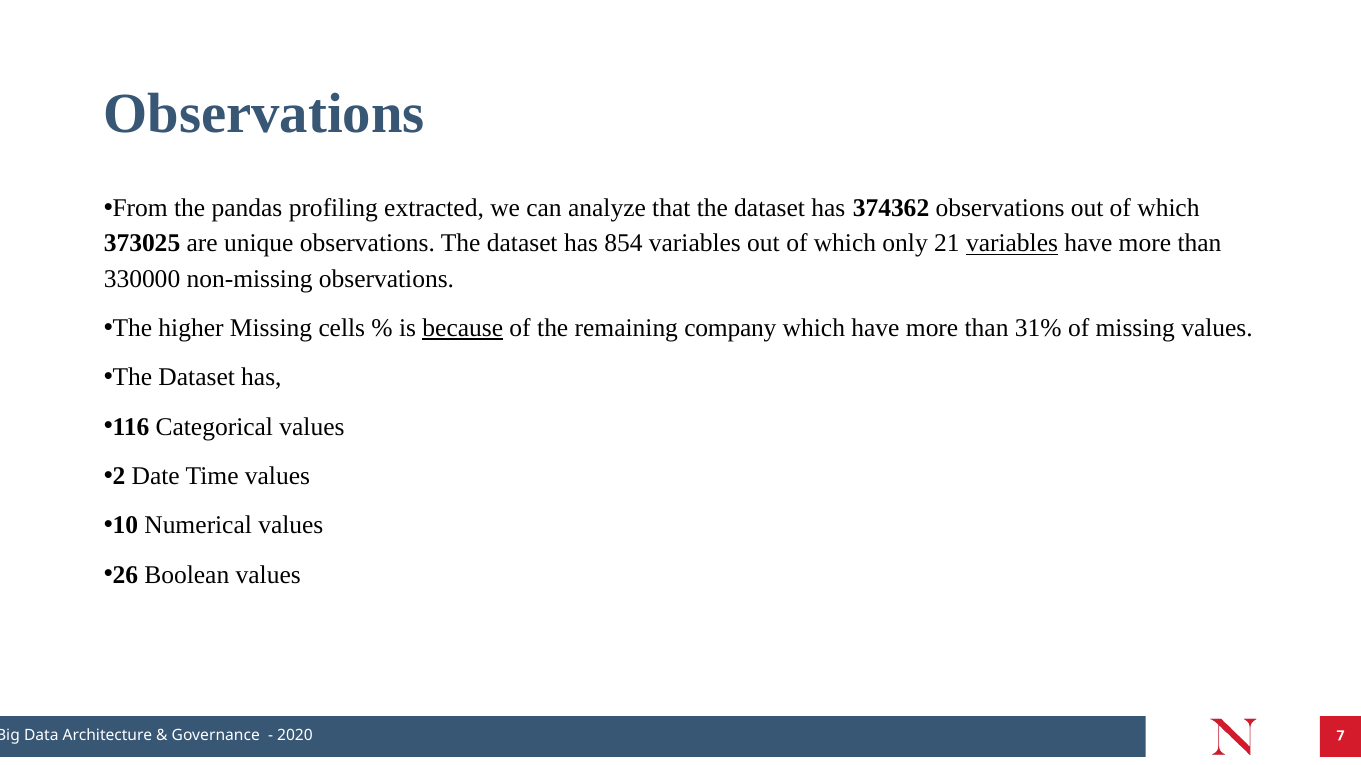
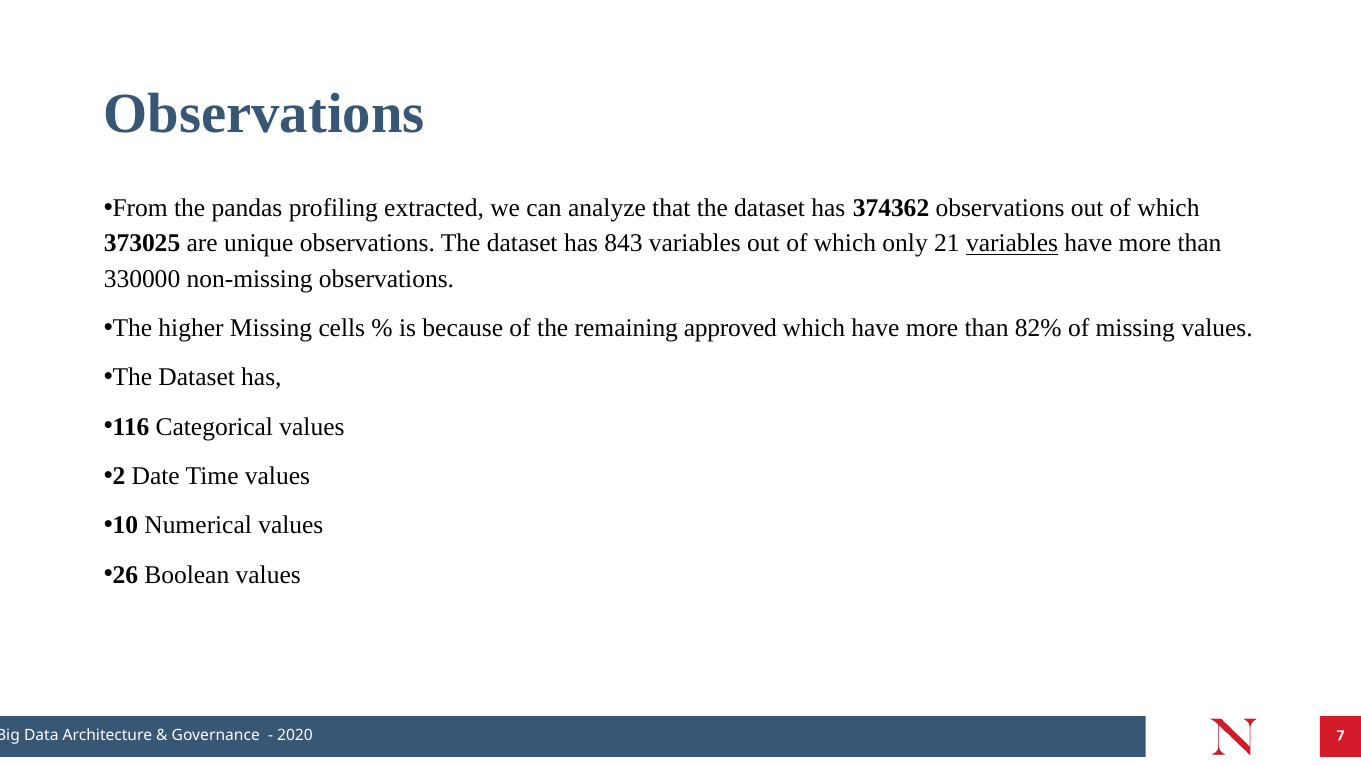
854: 854 -> 843
because underline: present -> none
company: company -> approved
31%: 31% -> 82%
